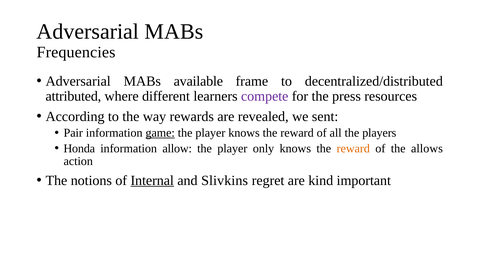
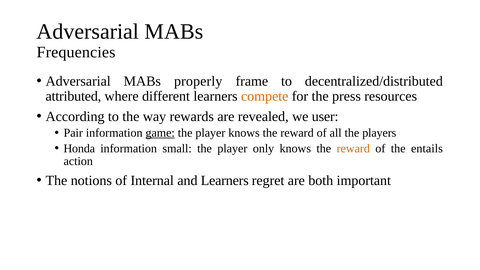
available: available -> properly
compete colour: purple -> orange
sent: sent -> user
allow: allow -> small
allows: allows -> entails
Internal underline: present -> none
and Slivkins: Slivkins -> Learners
kind: kind -> both
